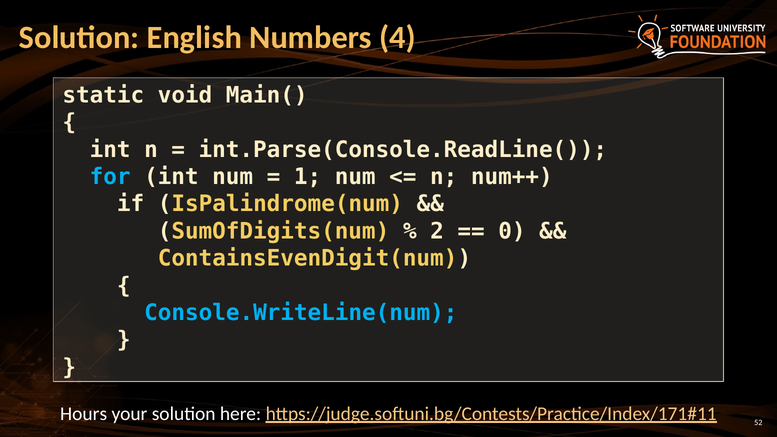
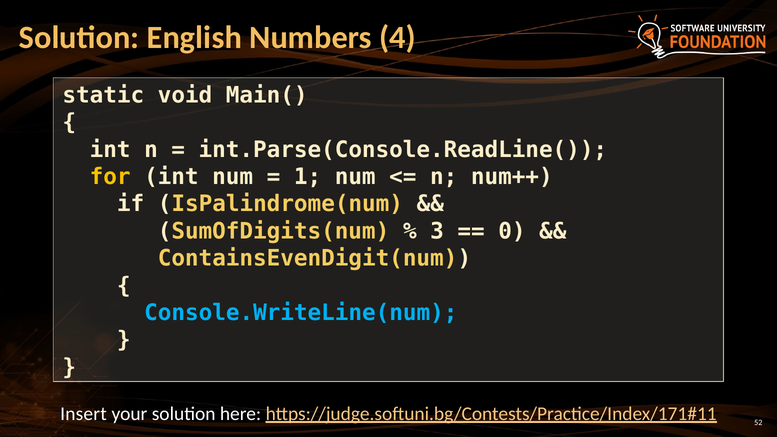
for colour: light blue -> yellow
2: 2 -> 3
Hours: Hours -> Insert
